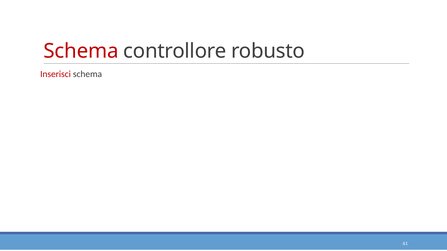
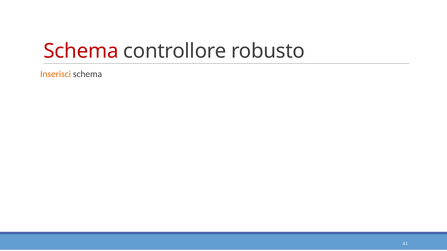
Inserisci colour: red -> orange
